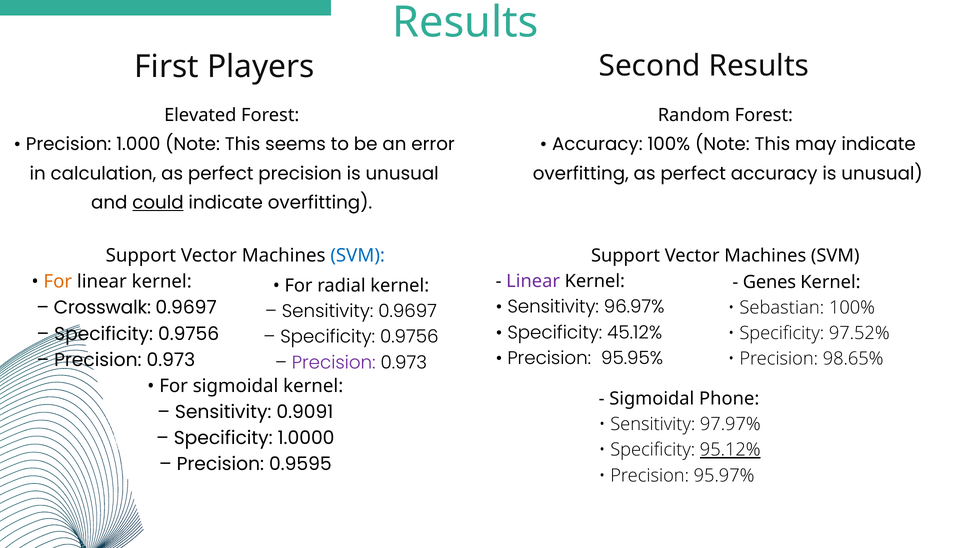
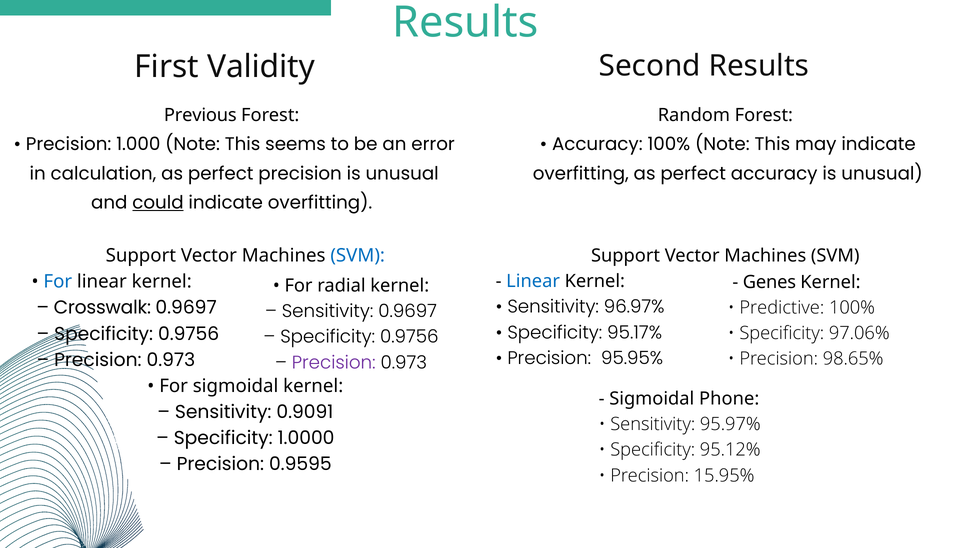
Players: Players -> Validity
Elevated: Elevated -> Previous
Linear at (533, 281) colour: purple -> blue
For at (58, 282) colour: orange -> blue
Sebastian: Sebastian -> Predictive
97.52%: 97.52% -> 97.06%
45.12%: 45.12% -> 95.17%
97.97%: 97.97% -> 95.97%
95.12% underline: present -> none
95.97%: 95.97% -> 15.95%
